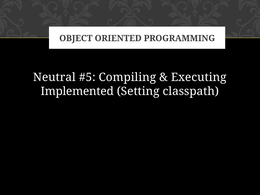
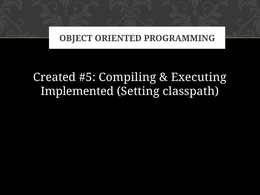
Neutral: Neutral -> Created
